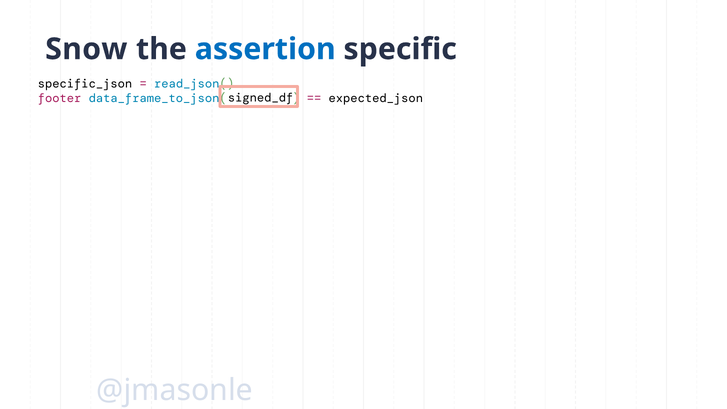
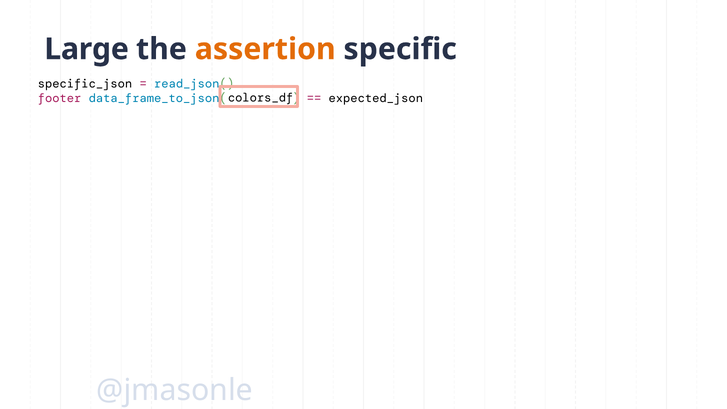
Snow: Snow -> Large
assertion colour: blue -> orange
signed_df: signed_df -> colors_df
